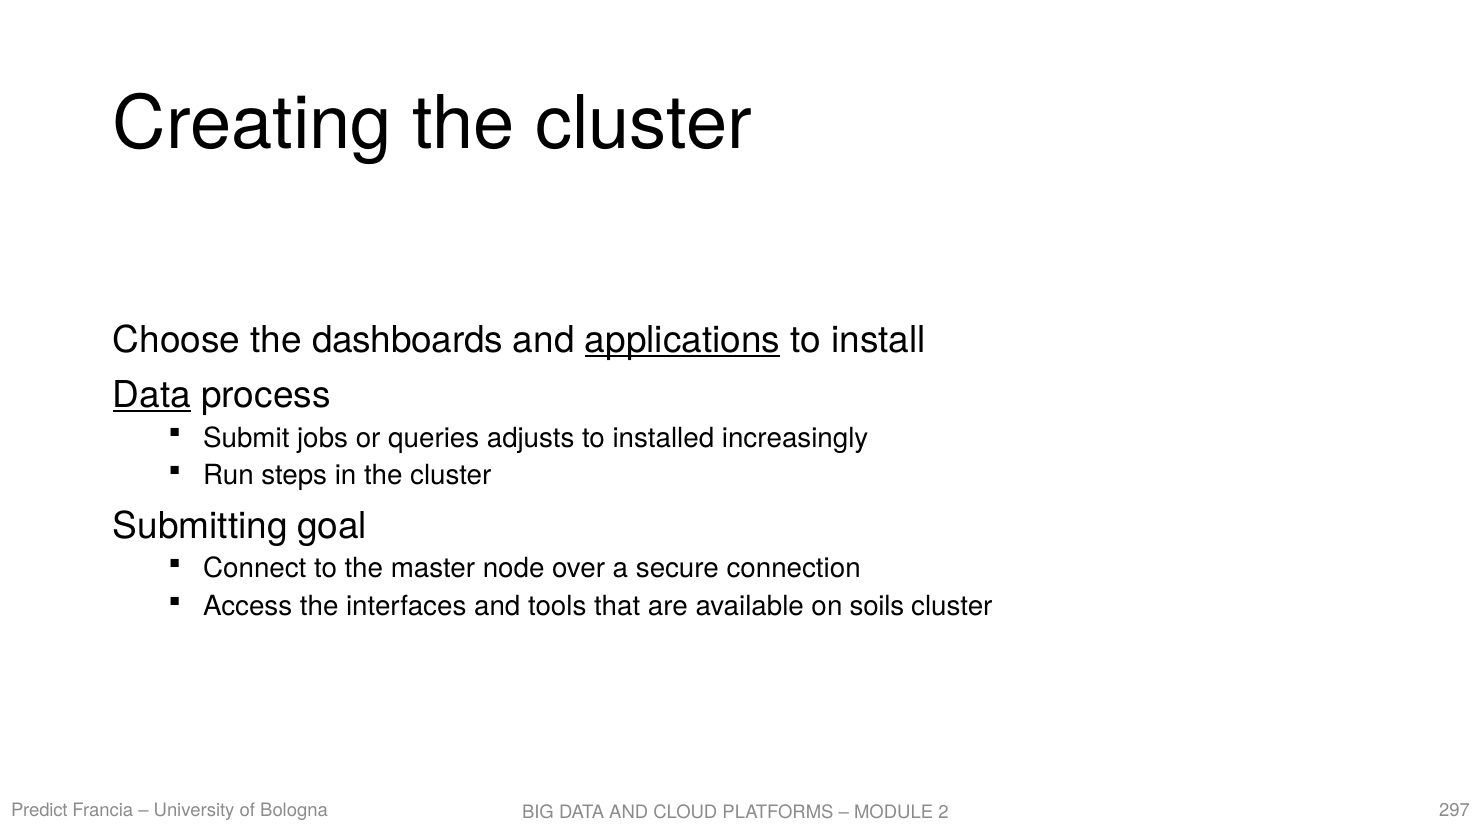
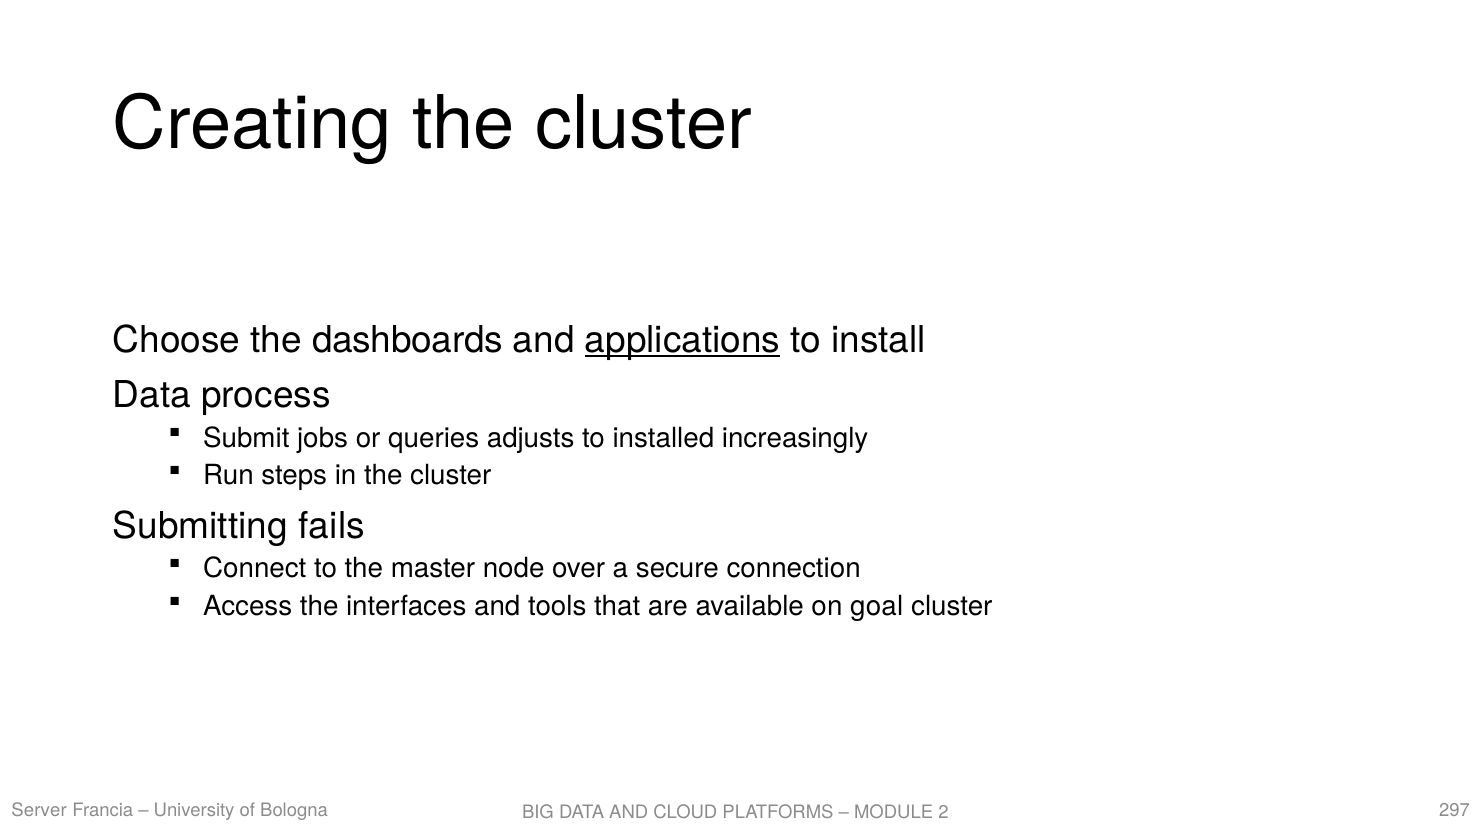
Data at (152, 395) underline: present -> none
goal: goal -> fails
soils: soils -> goal
Predict: Predict -> Server
